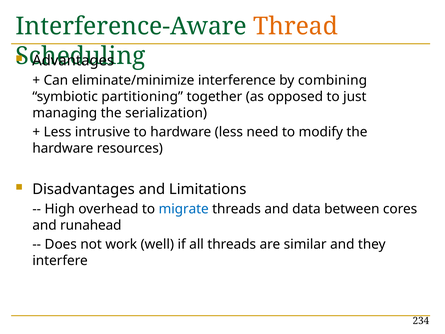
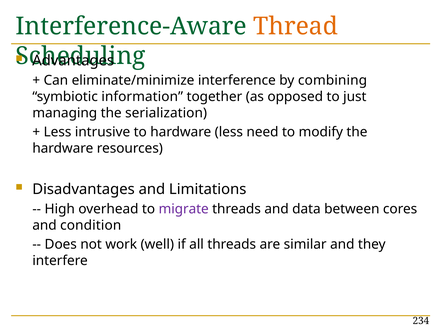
partitioning: partitioning -> information
migrate colour: blue -> purple
runahead: runahead -> condition
